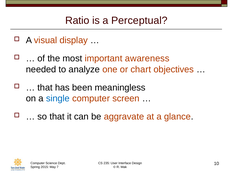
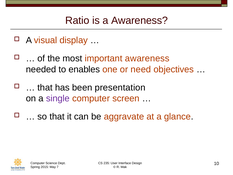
a Perceptual: Perceptual -> Awareness
analyze: analyze -> enables
chart: chart -> need
meaningless: meaningless -> presentation
single colour: blue -> purple
